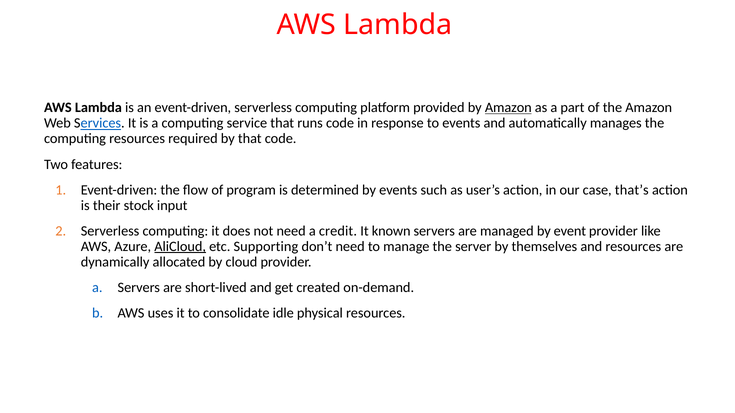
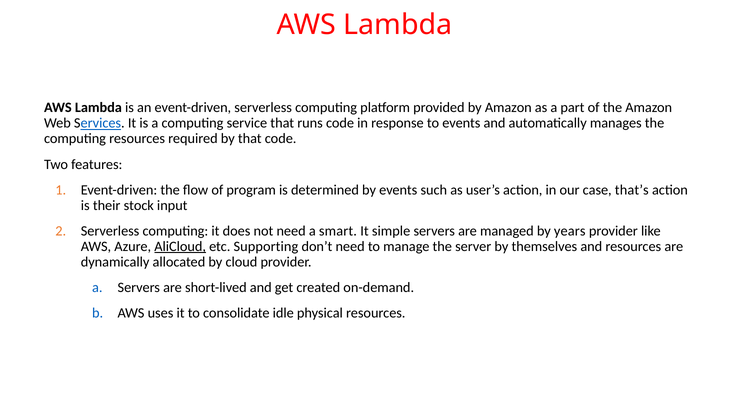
Amazon at (508, 108) underline: present -> none
credit: credit -> smart
known: known -> simple
event: event -> years
